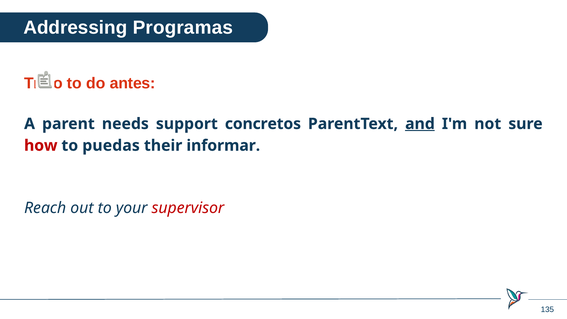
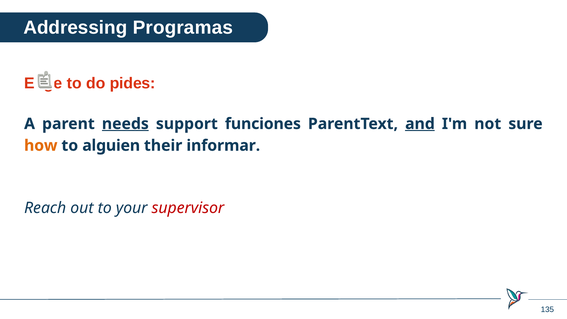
Trato: Trato -> Elige
antes: antes -> pides
needs underline: none -> present
concretos: concretos -> funciones
how colour: red -> orange
puedas: puedas -> alguien
